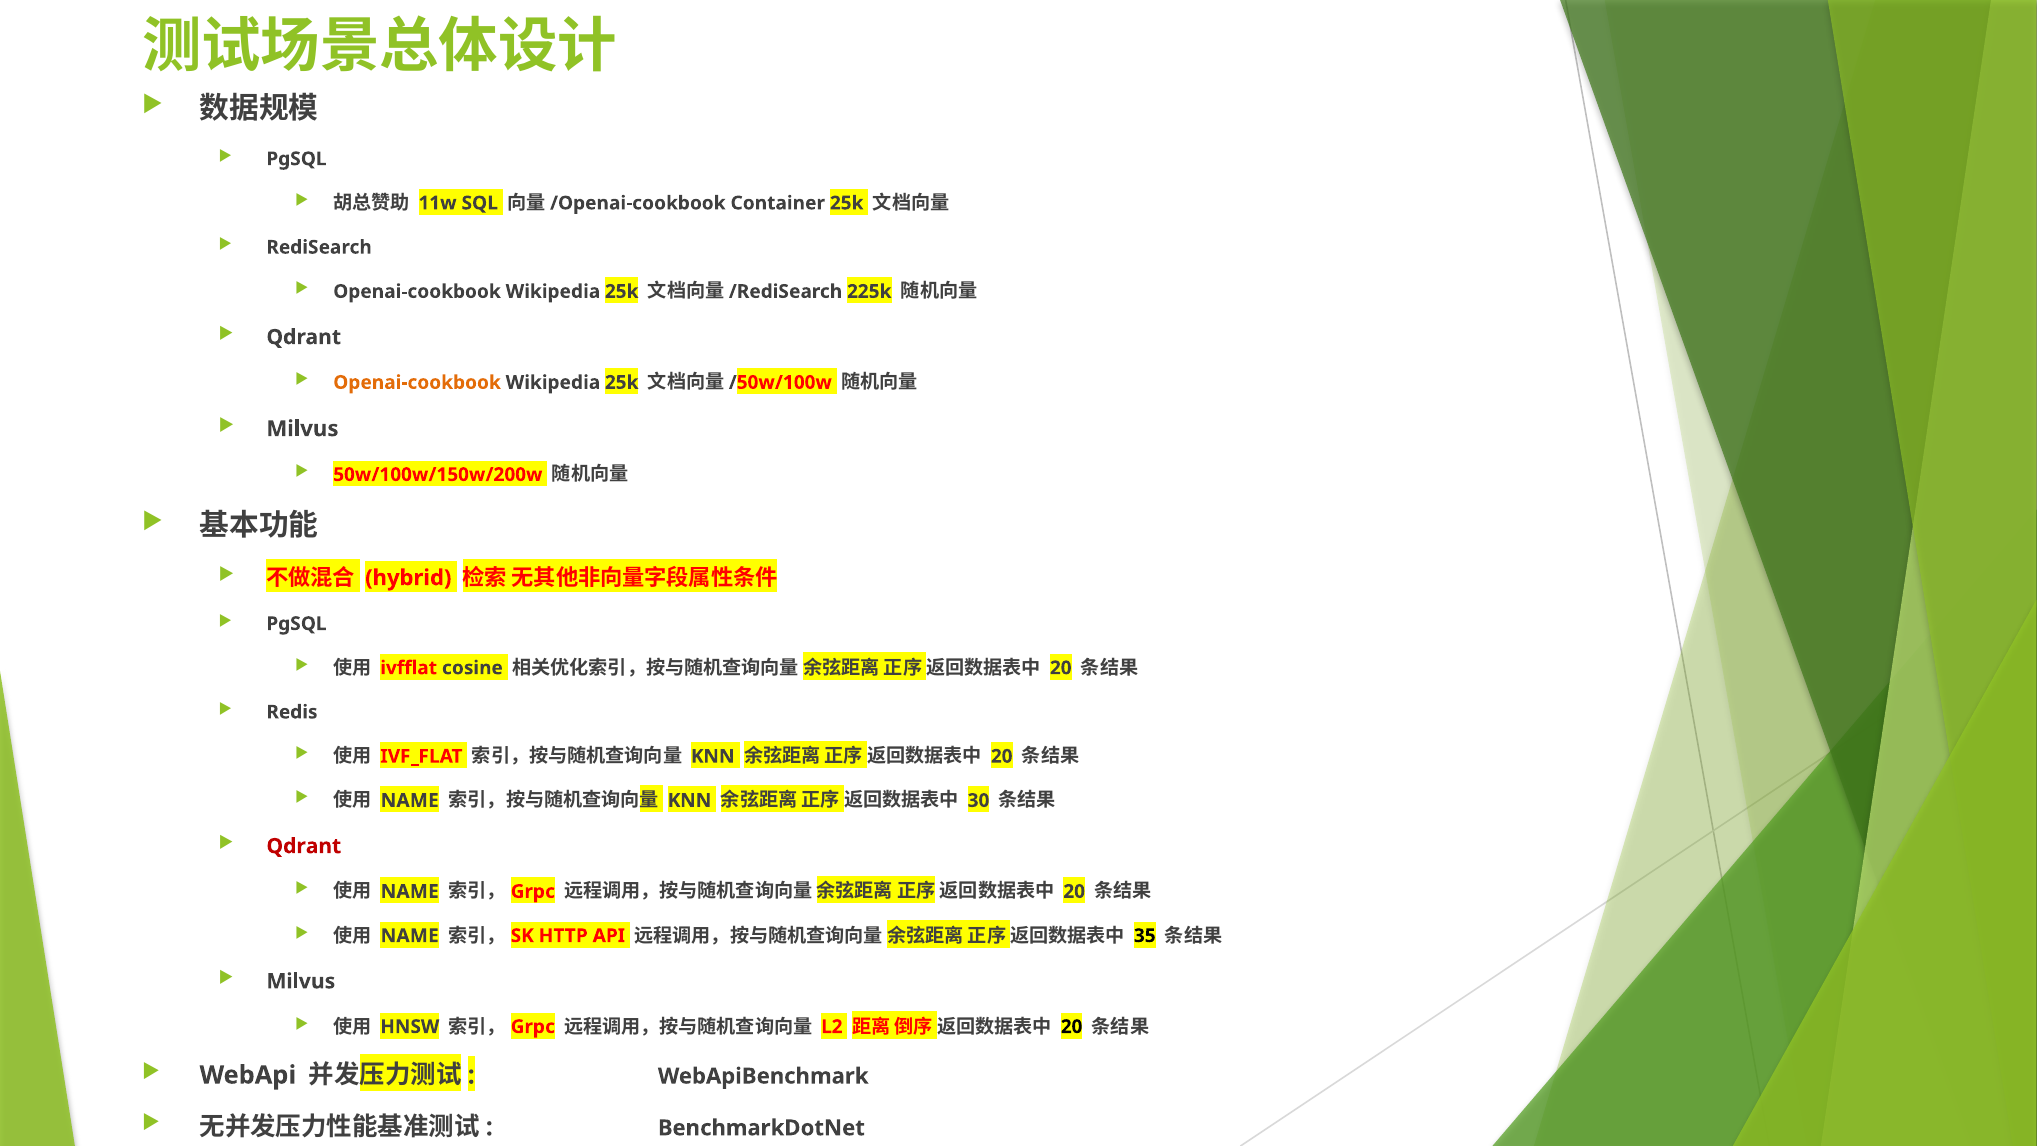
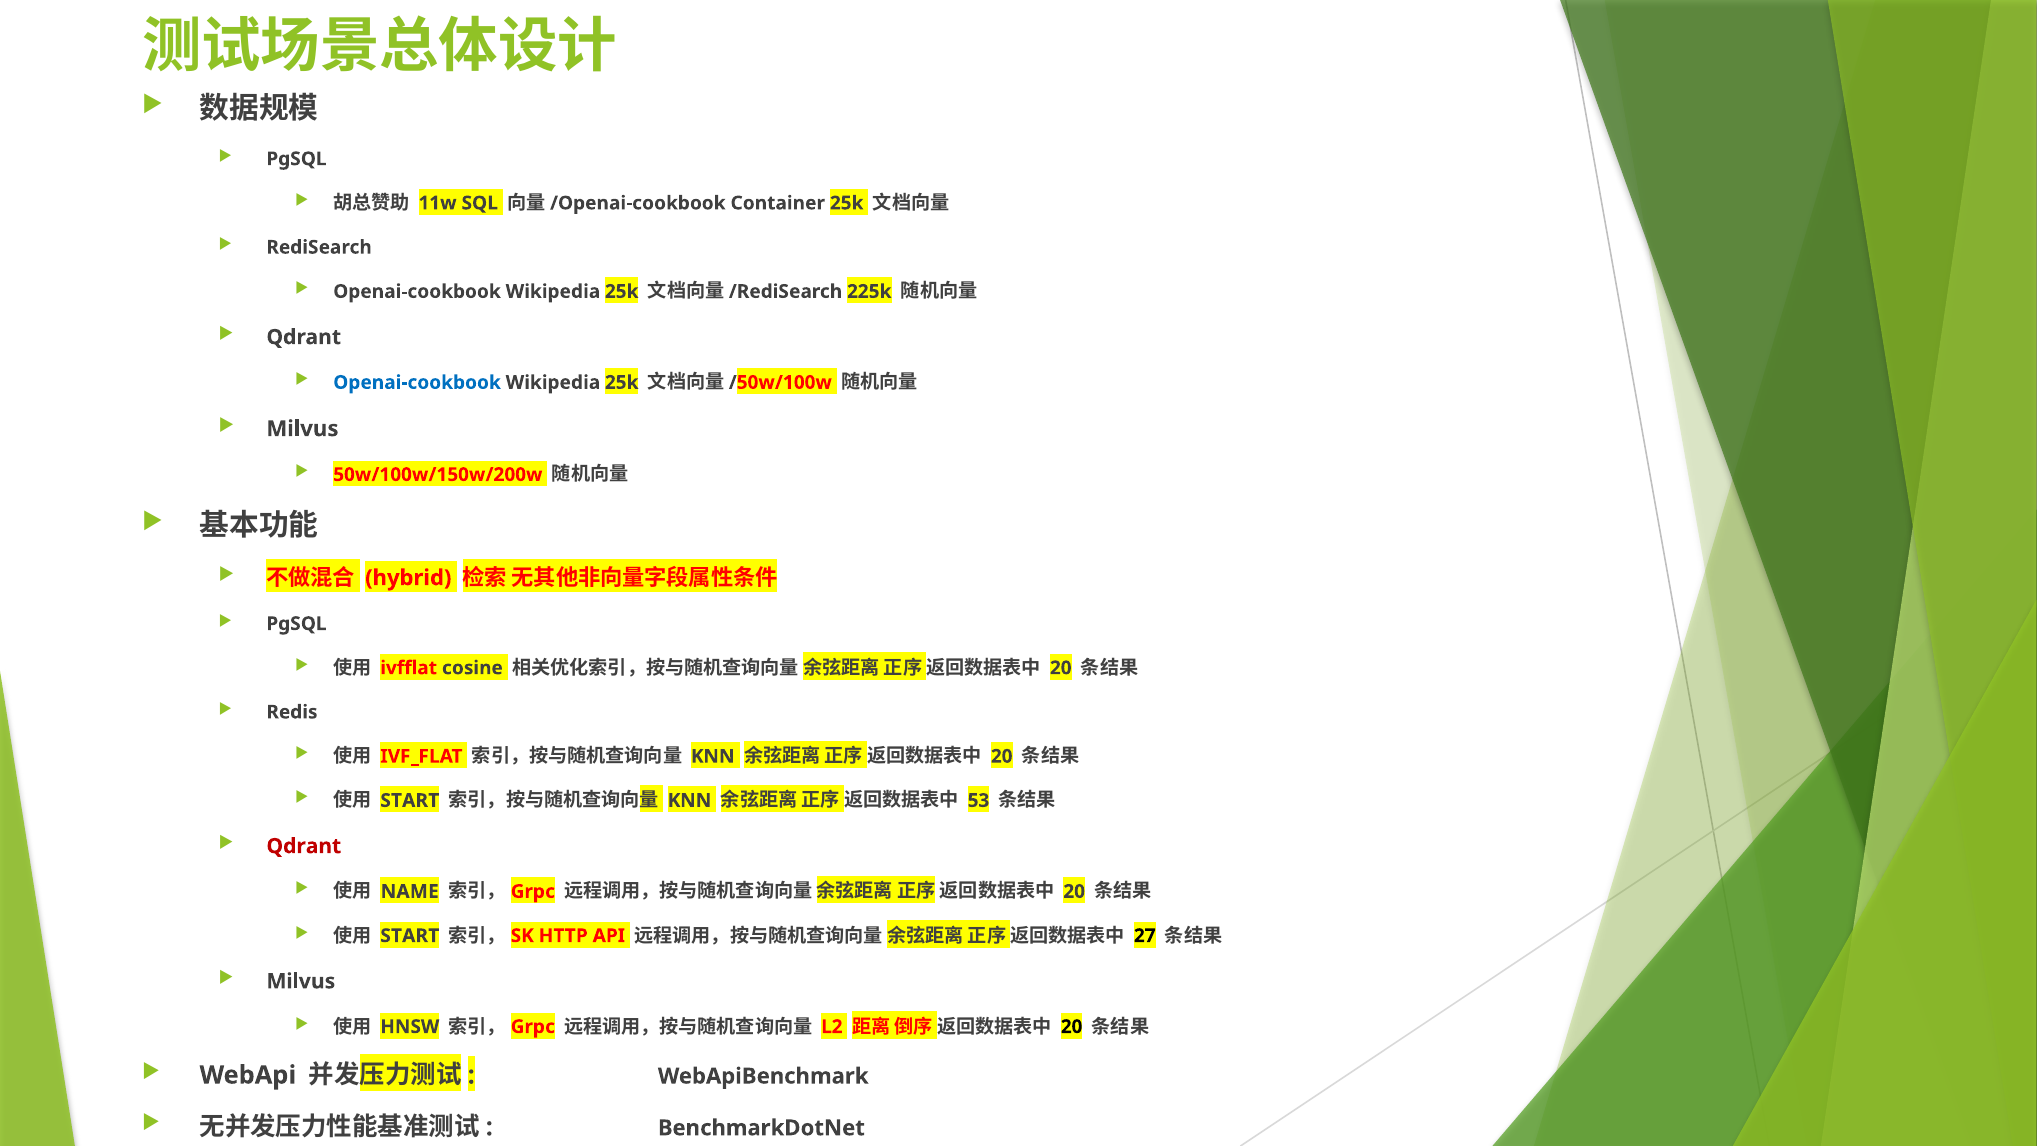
Openai-cookbook at (417, 382) colour: orange -> blue
NAME at (410, 800): NAME -> START
30: 30 -> 53
NAME at (410, 936): NAME -> START
35: 35 -> 27
